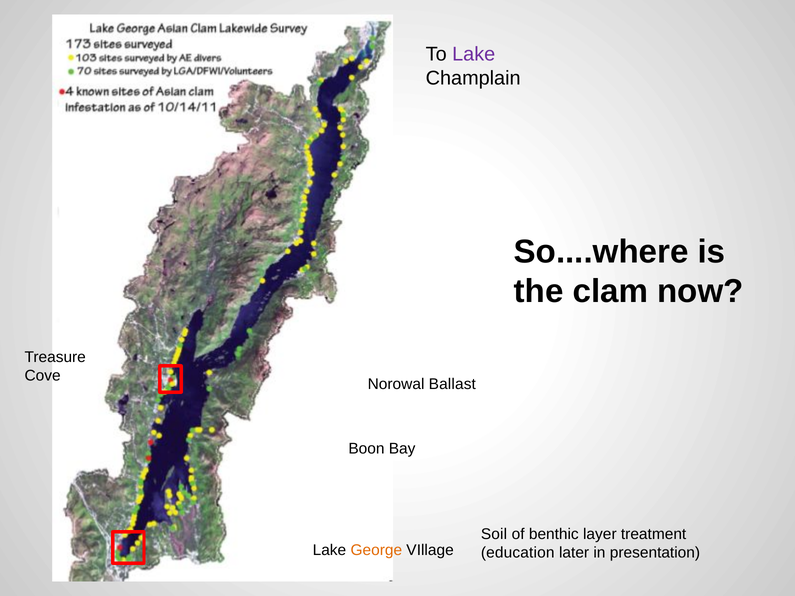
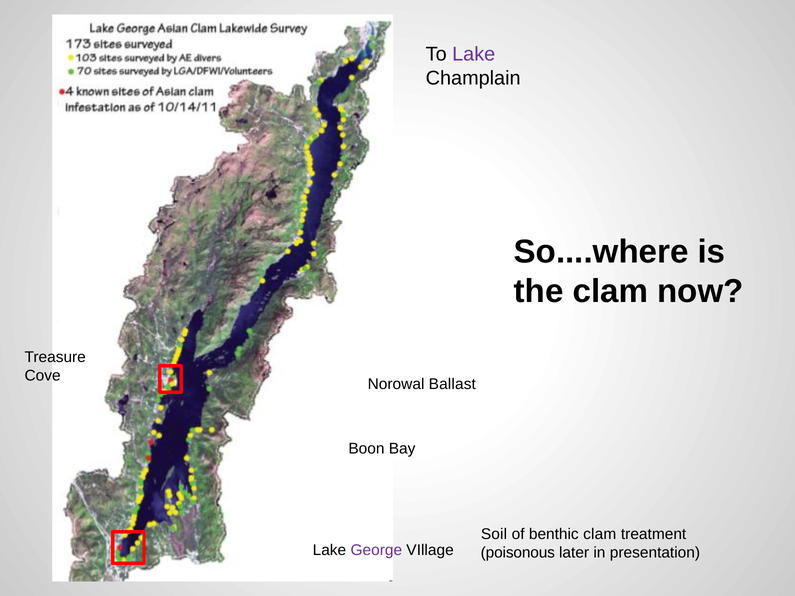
benthic layer: layer -> clam
George colour: orange -> purple
education: education -> poisonous
